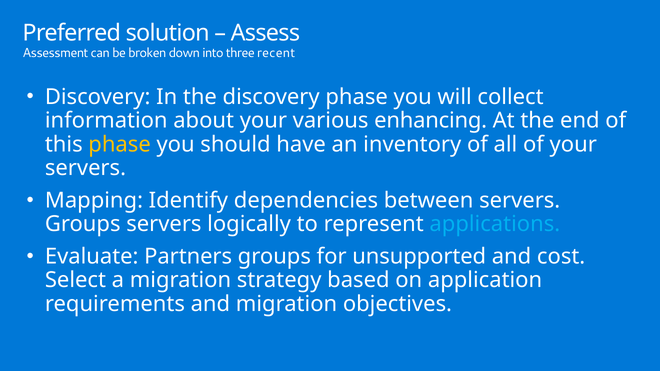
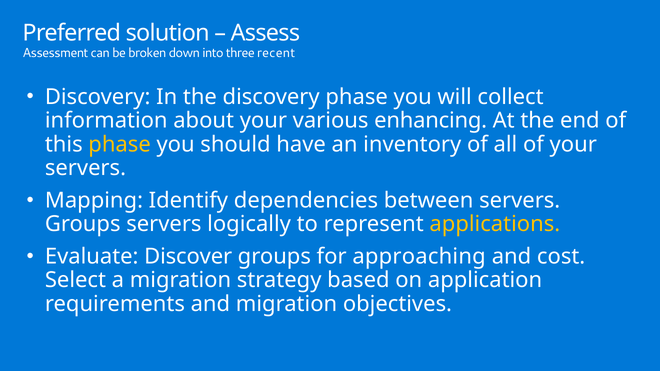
applications colour: light blue -> yellow
Partners: Partners -> Discover
unsupported: unsupported -> approaching
